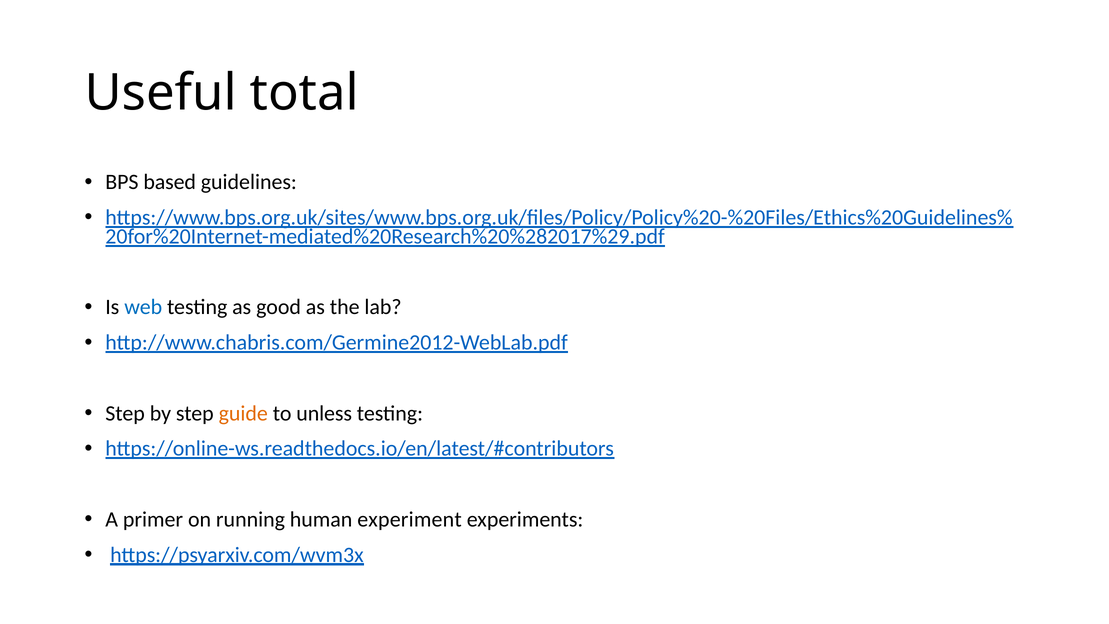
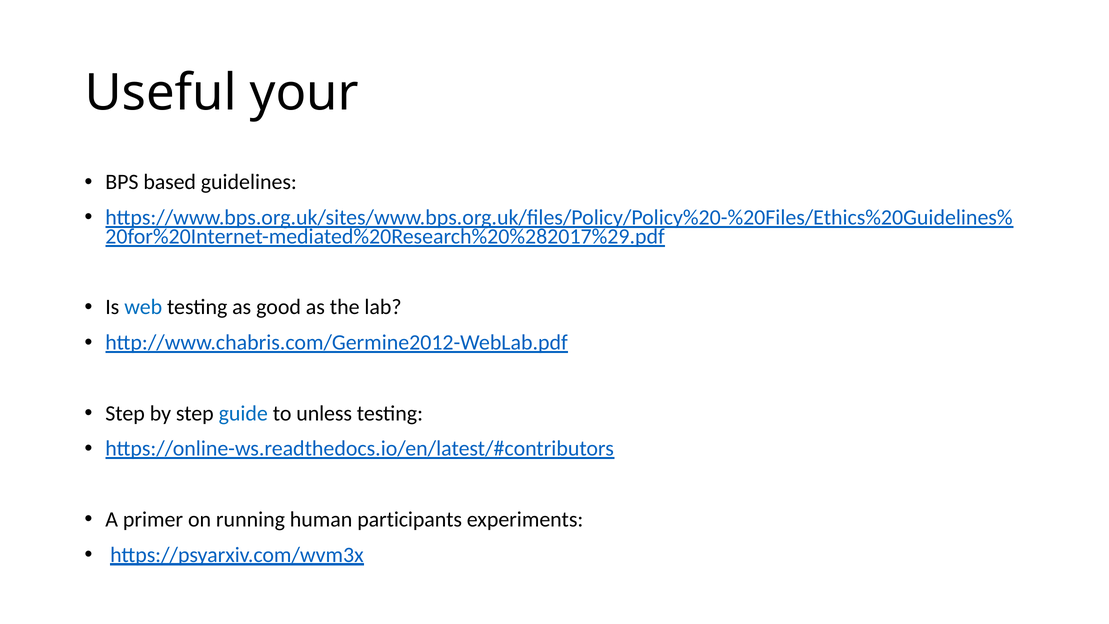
total: total -> your
guide colour: orange -> blue
experiment: experiment -> participants
